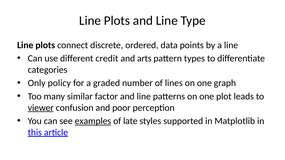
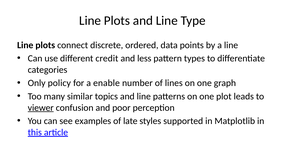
arts: arts -> less
graded: graded -> enable
factor: factor -> topics
examples underline: present -> none
